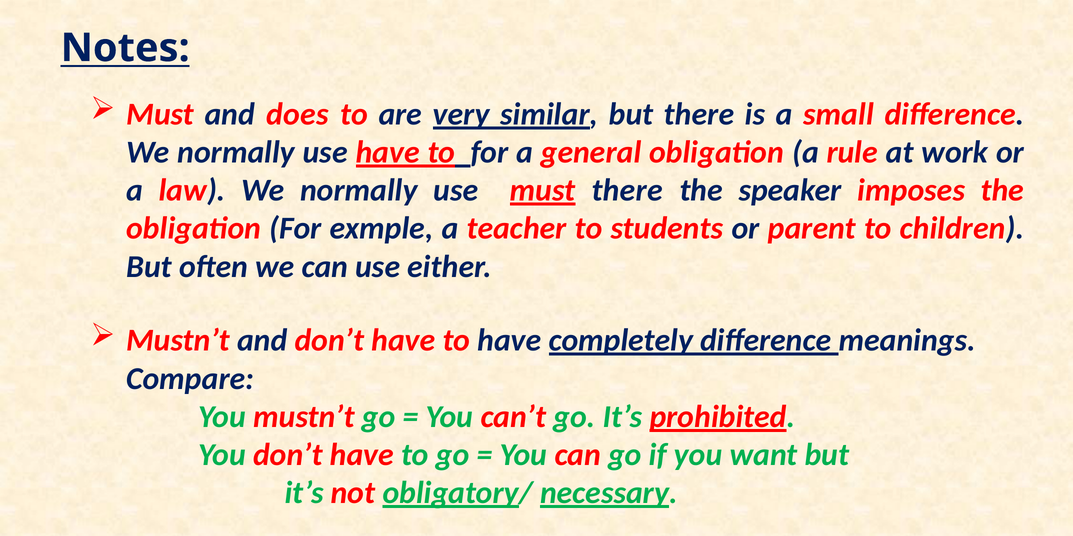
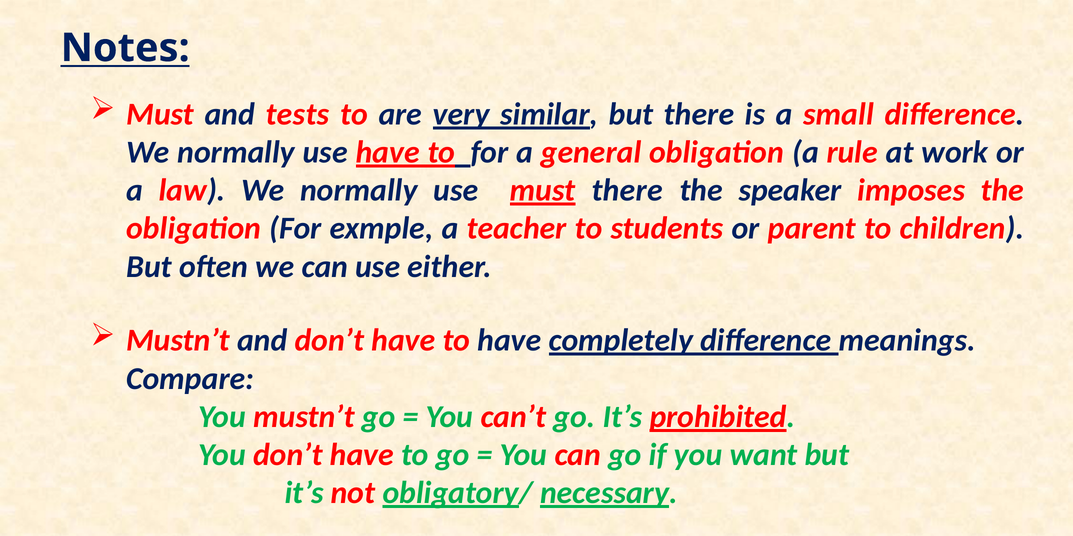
does: does -> tests
